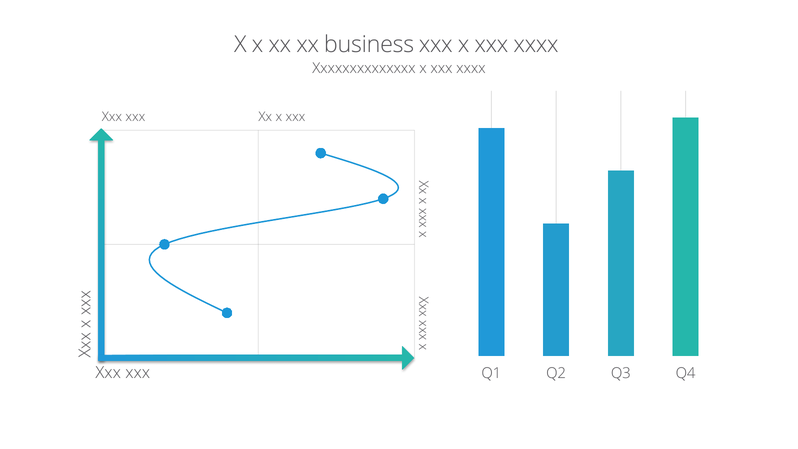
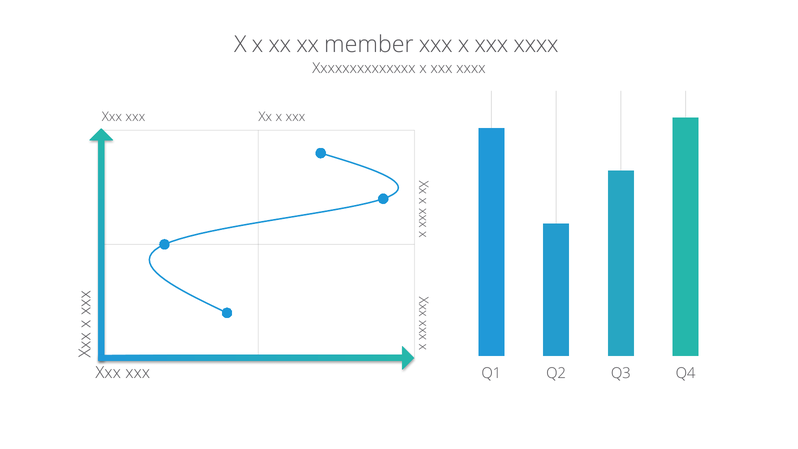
business: business -> member
